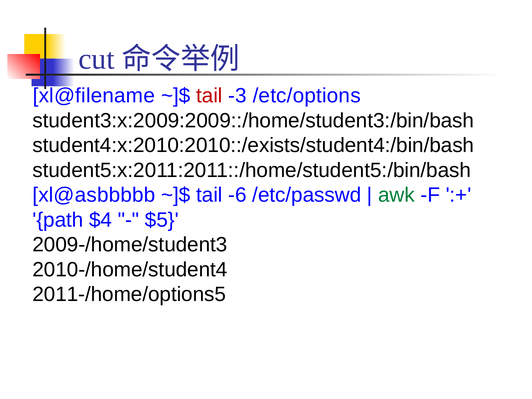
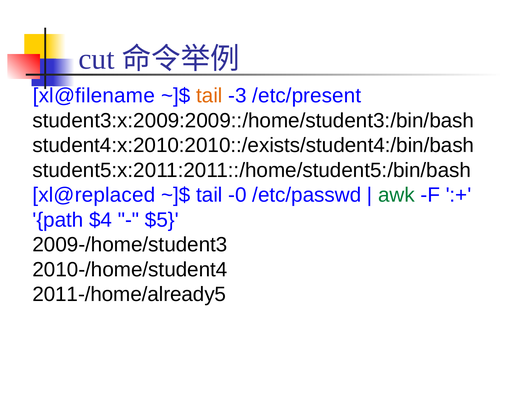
tail at (209, 96) colour: red -> orange
/etc/options: /etc/options -> /etc/present
xl@asbbbbb: xl@asbbbbb -> xl@replaced
-6: -6 -> -0
2011-/home/options5: 2011-/home/options5 -> 2011-/home/already5
